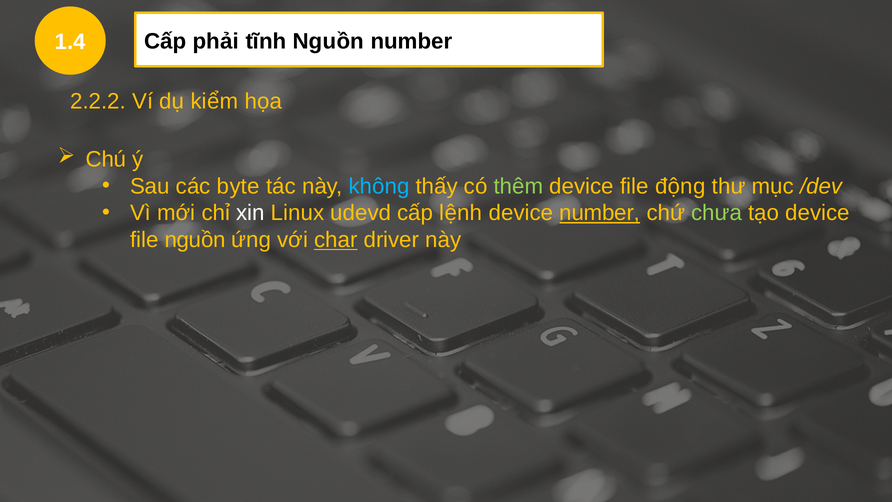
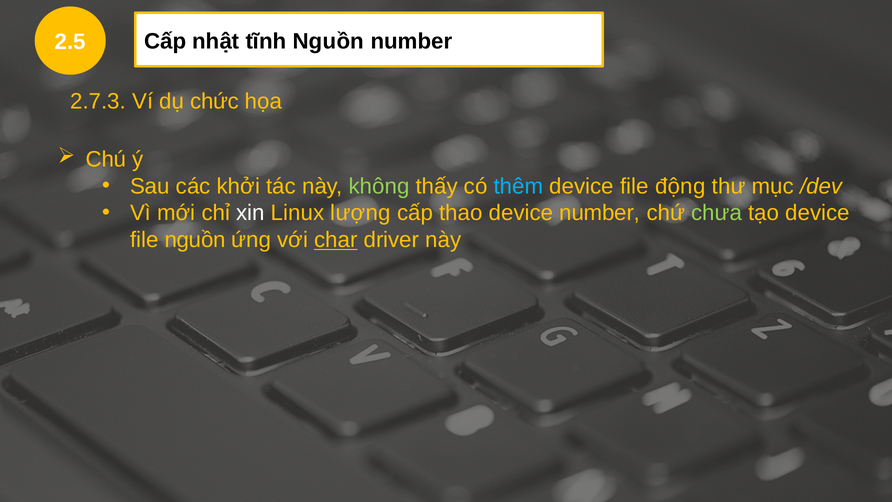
1.4: 1.4 -> 2.5
phải: phải -> nhật
2.2.2: 2.2.2 -> 2.7.3
kiểm: kiểm -> chức
byte: byte -> khởi
không colour: light blue -> light green
thêm colour: light green -> light blue
udevd: udevd -> lượng
lệnh: lệnh -> thao
number at (600, 213) underline: present -> none
